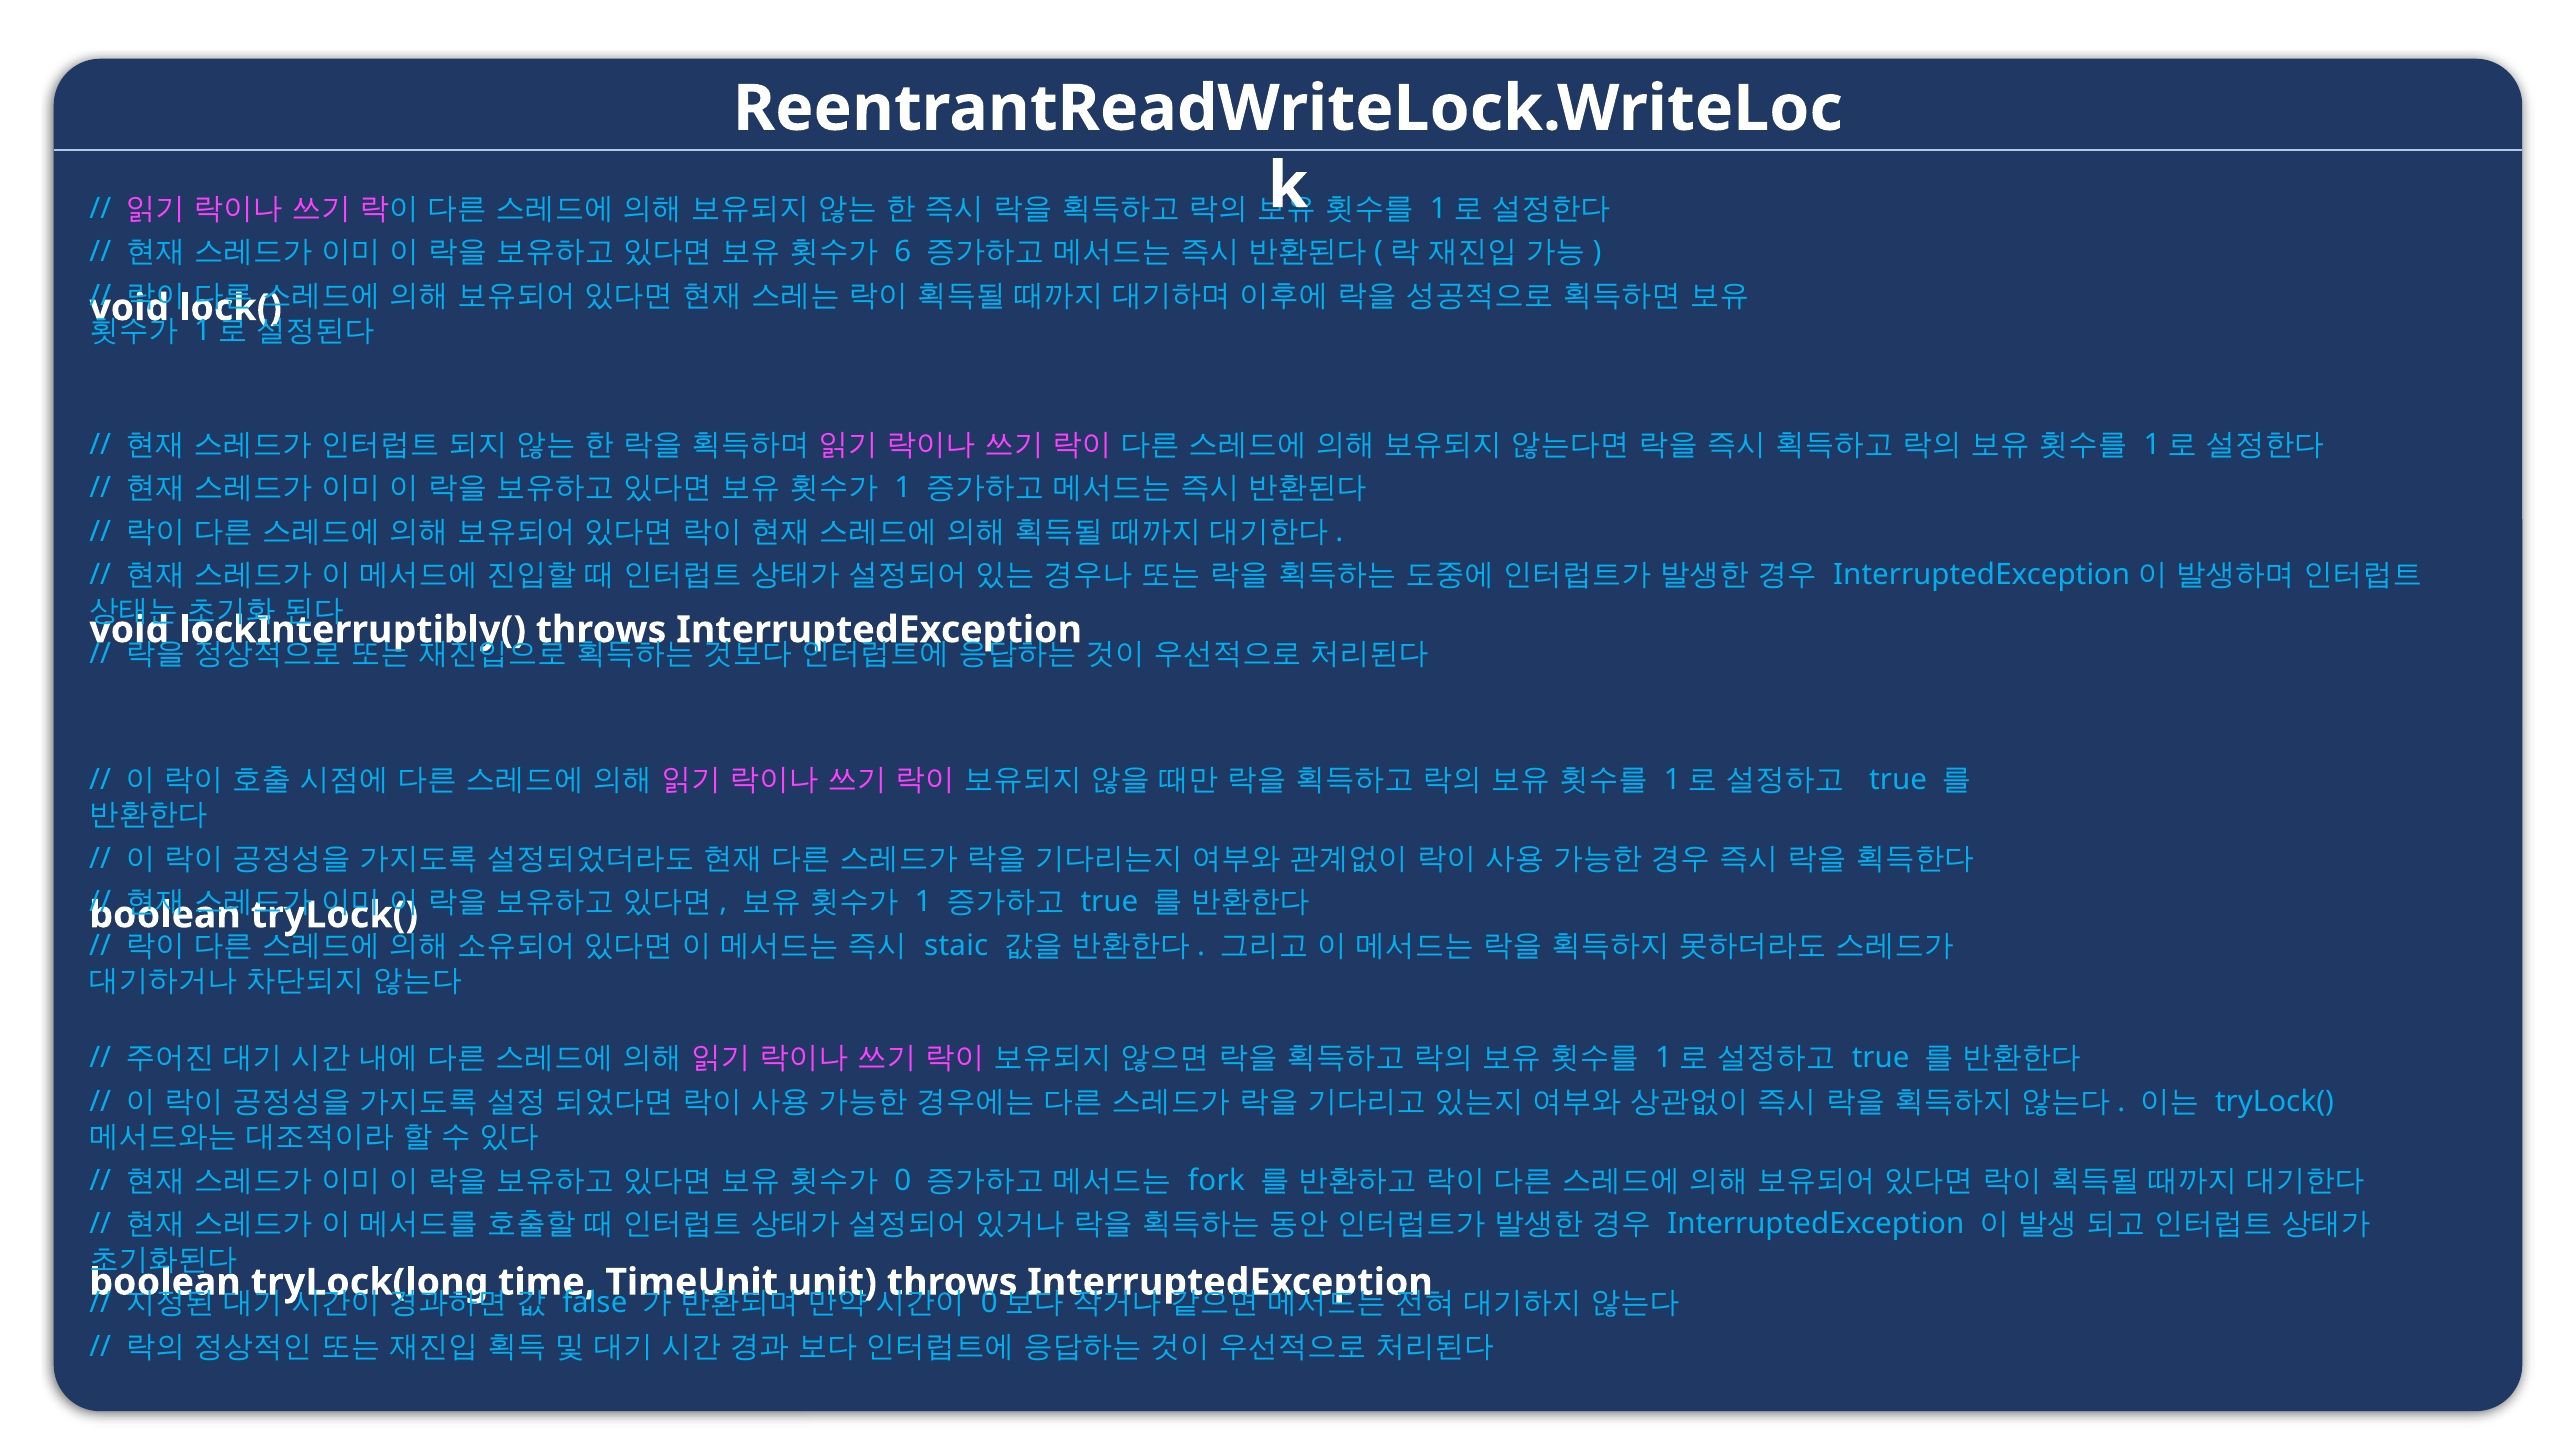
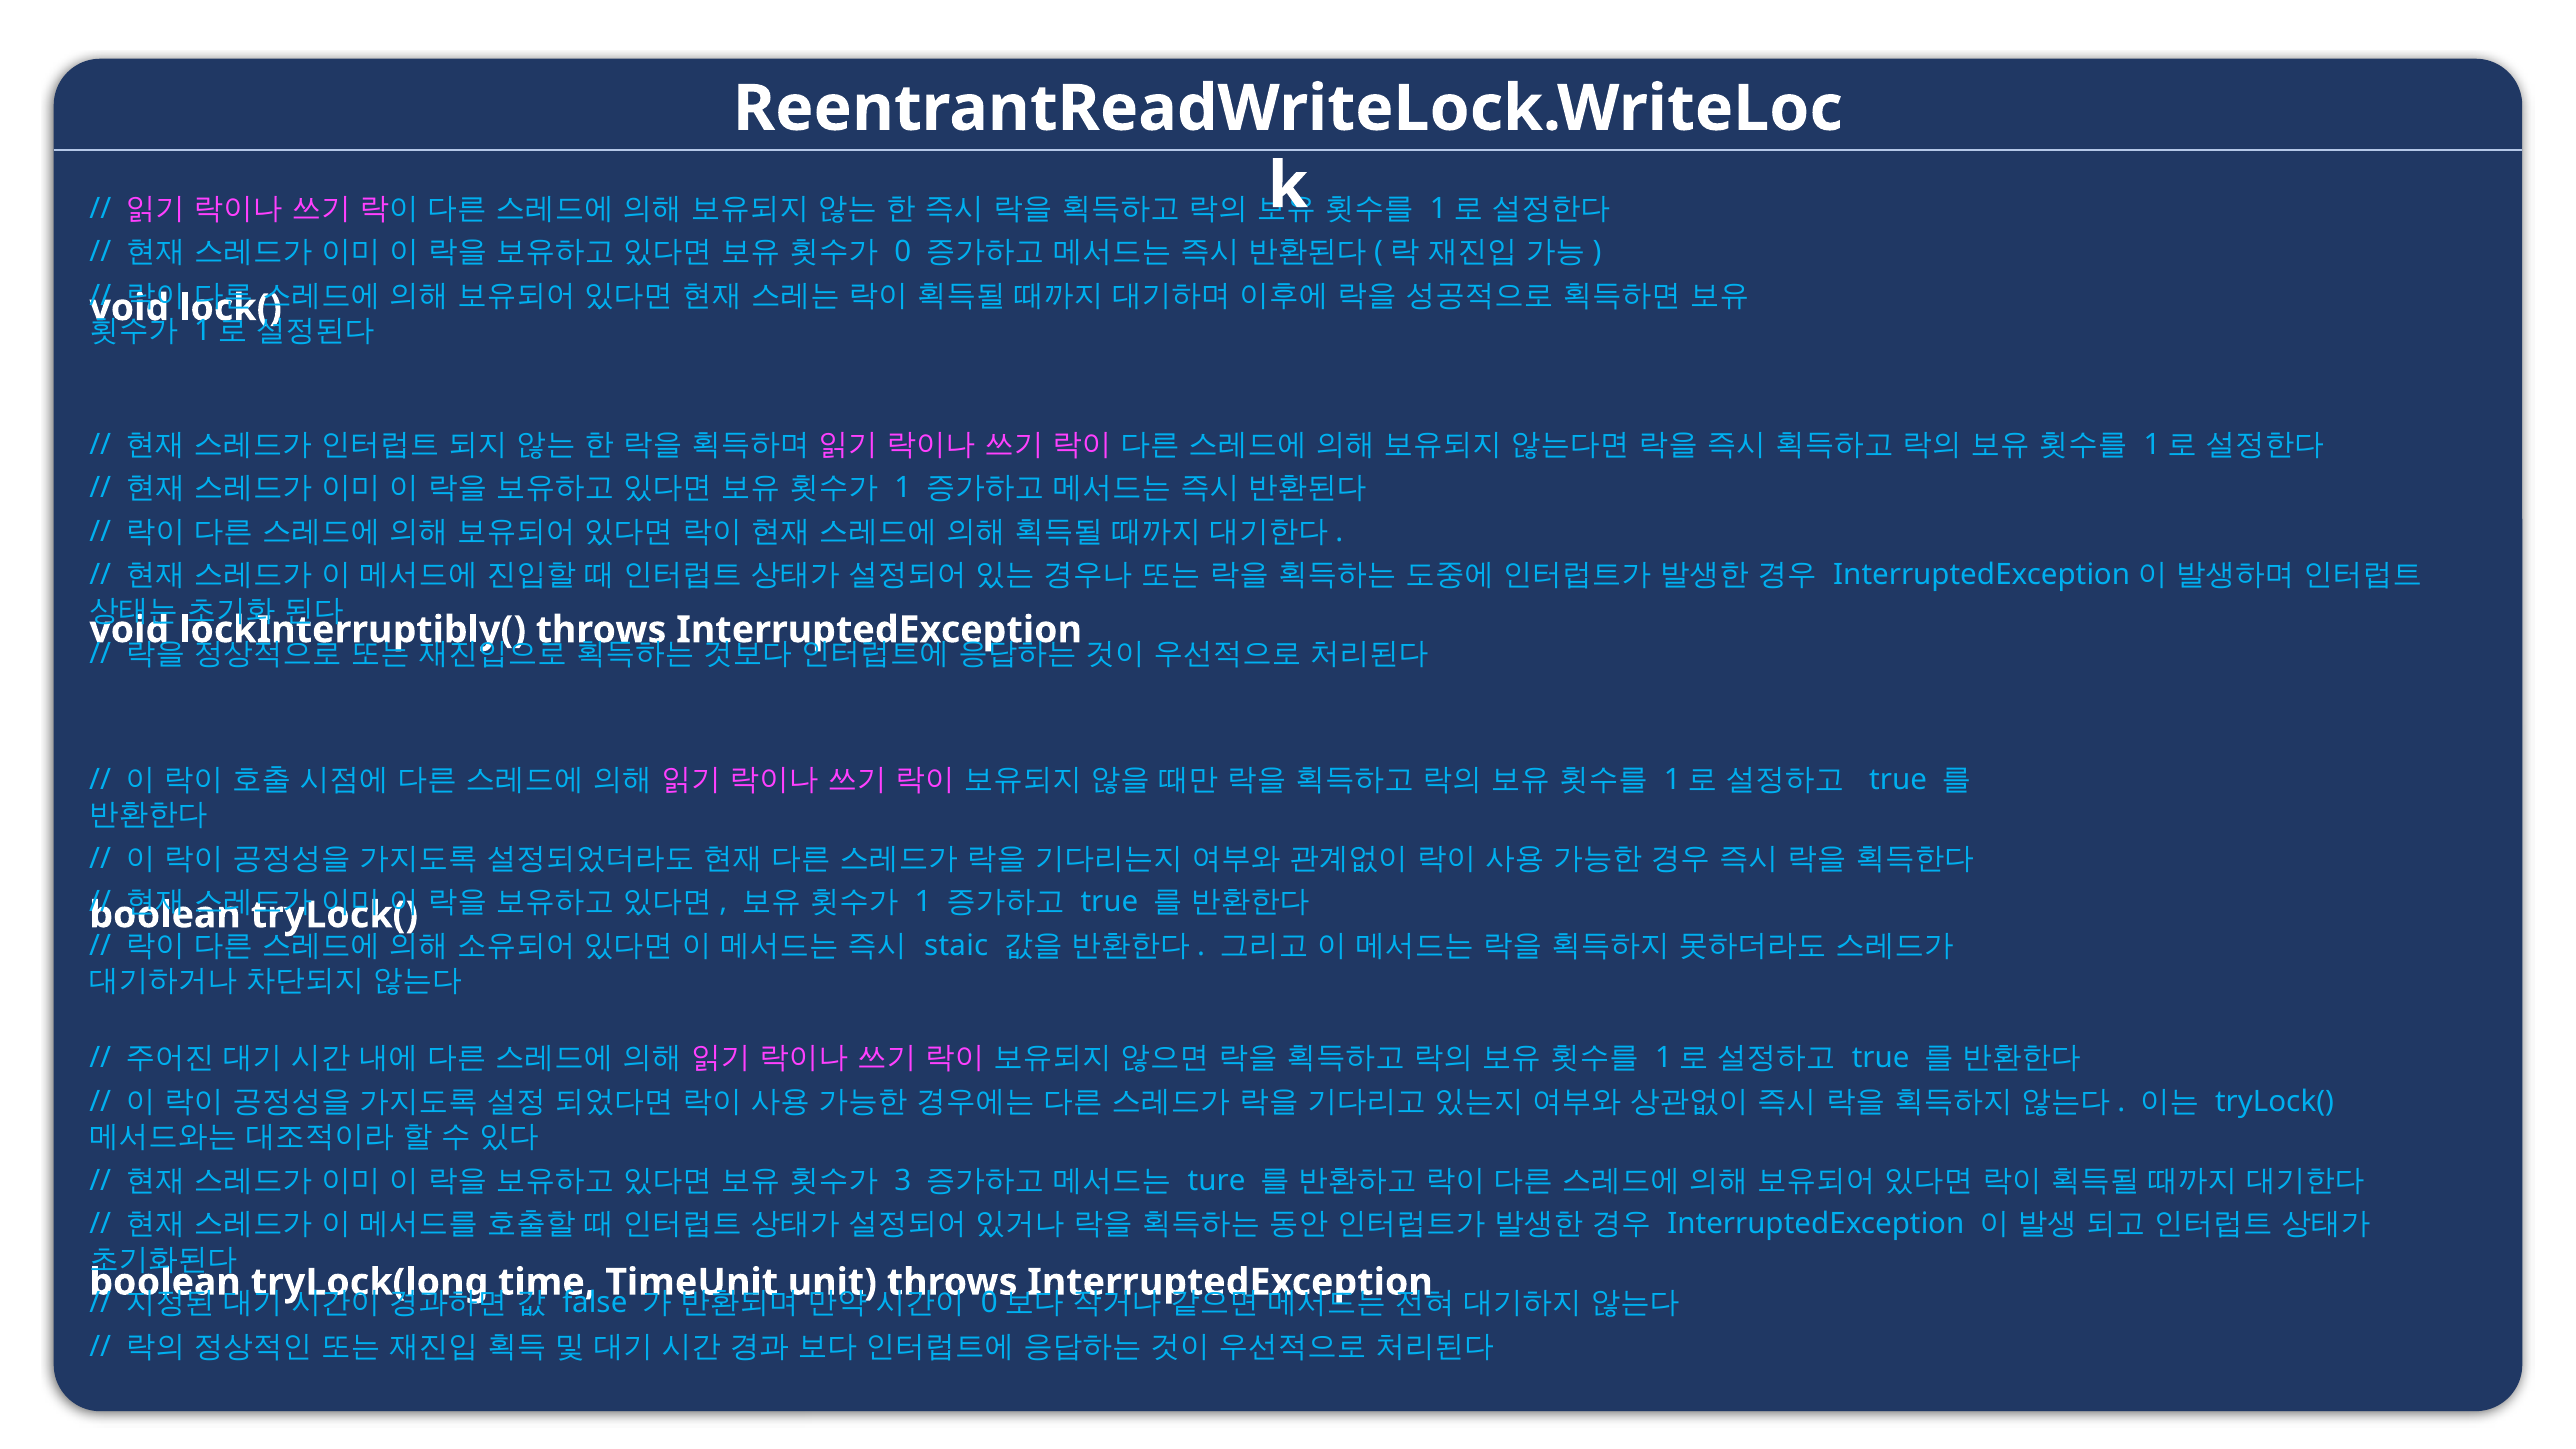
6: 6 -> 0
0: 0 -> 3
fork: fork -> ture
